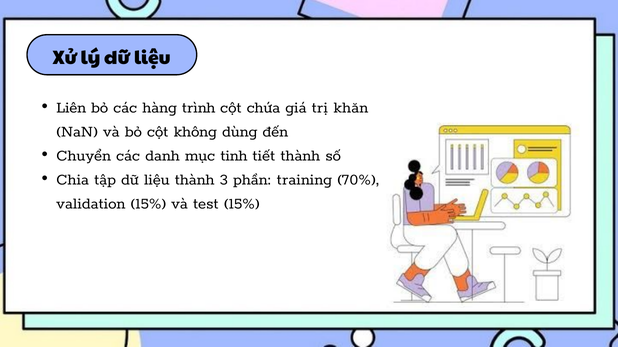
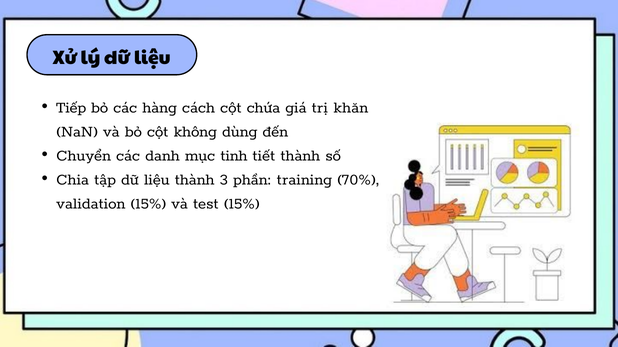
Liên: Liên -> Tiếp
trình: trình -> cách
